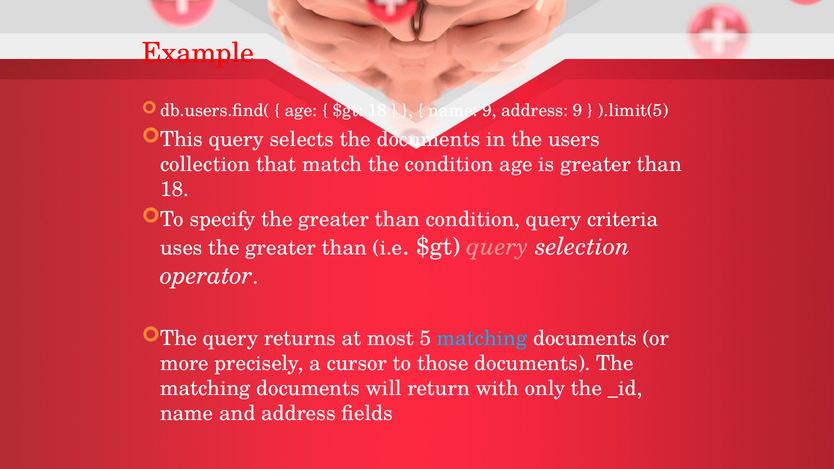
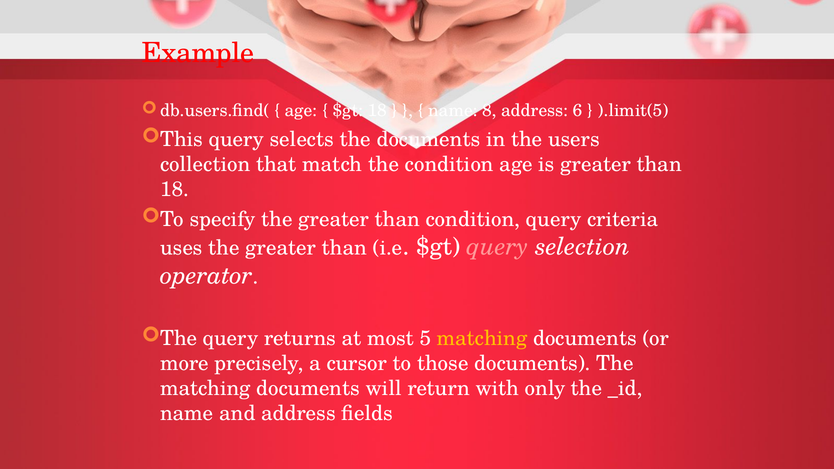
name 9: 9 -> 8
address 9: 9 -> 6
matching at (482, 338) colour: light blue -> yellow
